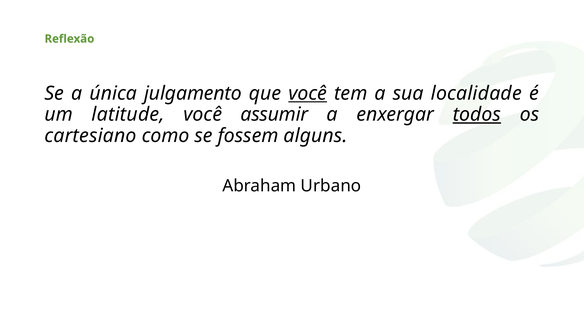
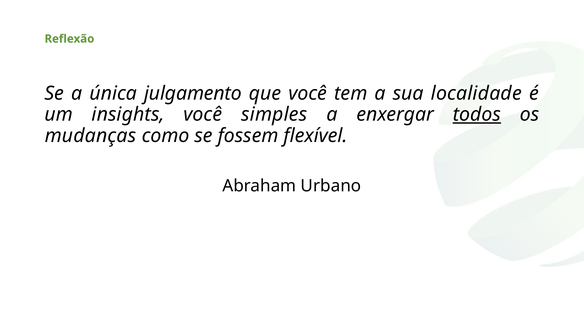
você at (308, 93) underline: present -> none
latitude: latitude -> insights
assumir: assumir -> simples
cartesiano: cartesiano -> mudanças
alguns: alguns -> flexível
